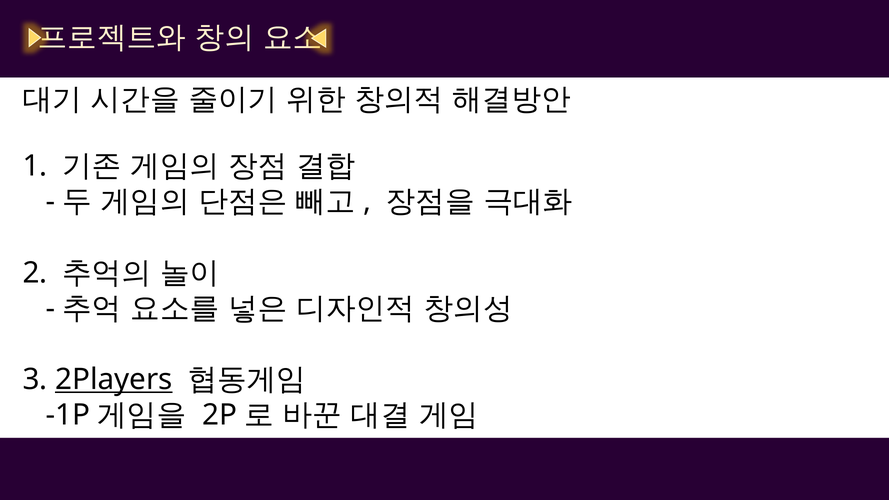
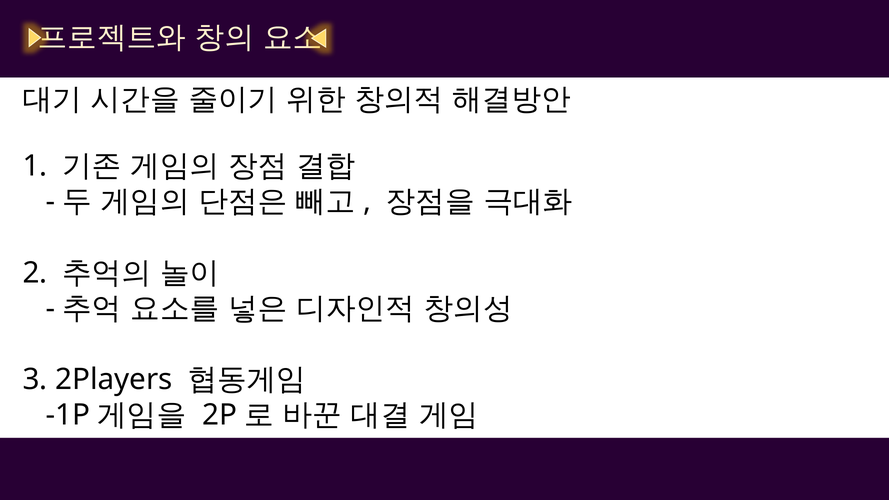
2Players underline: present -> none
